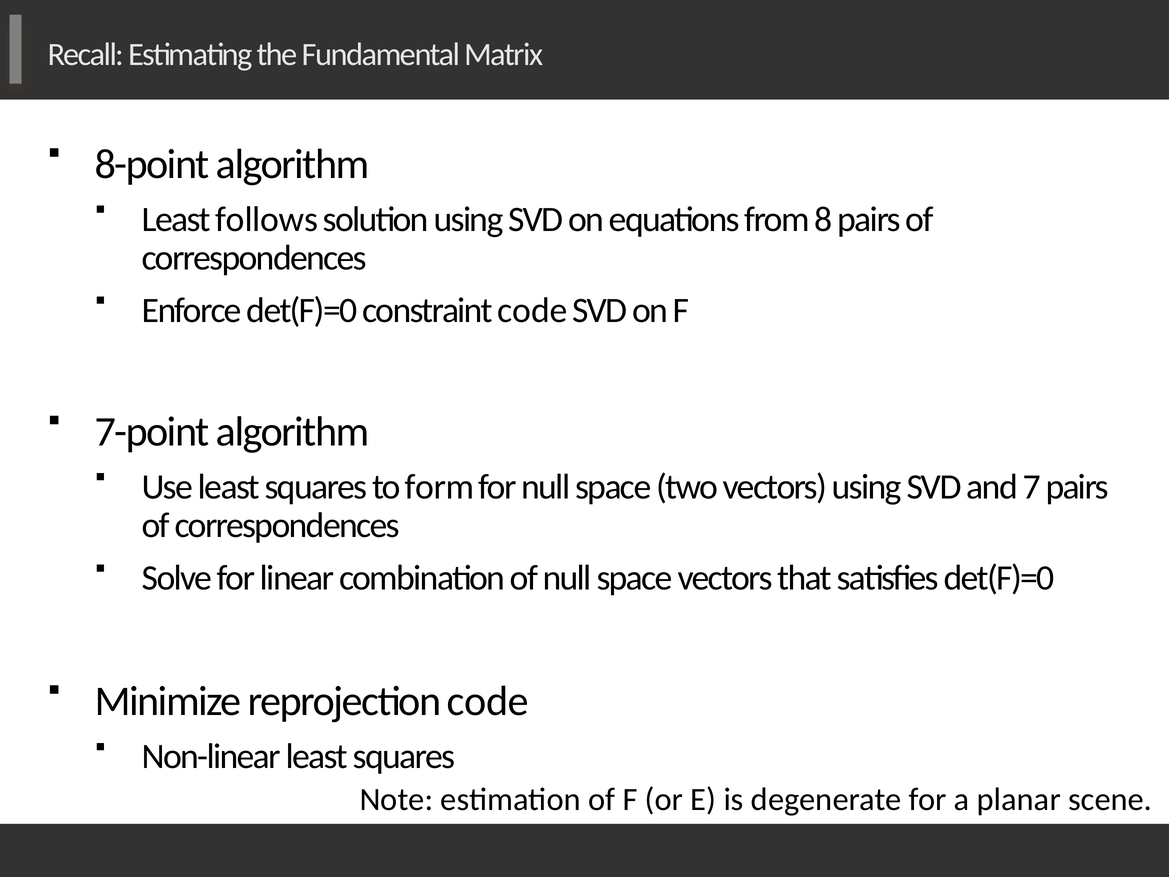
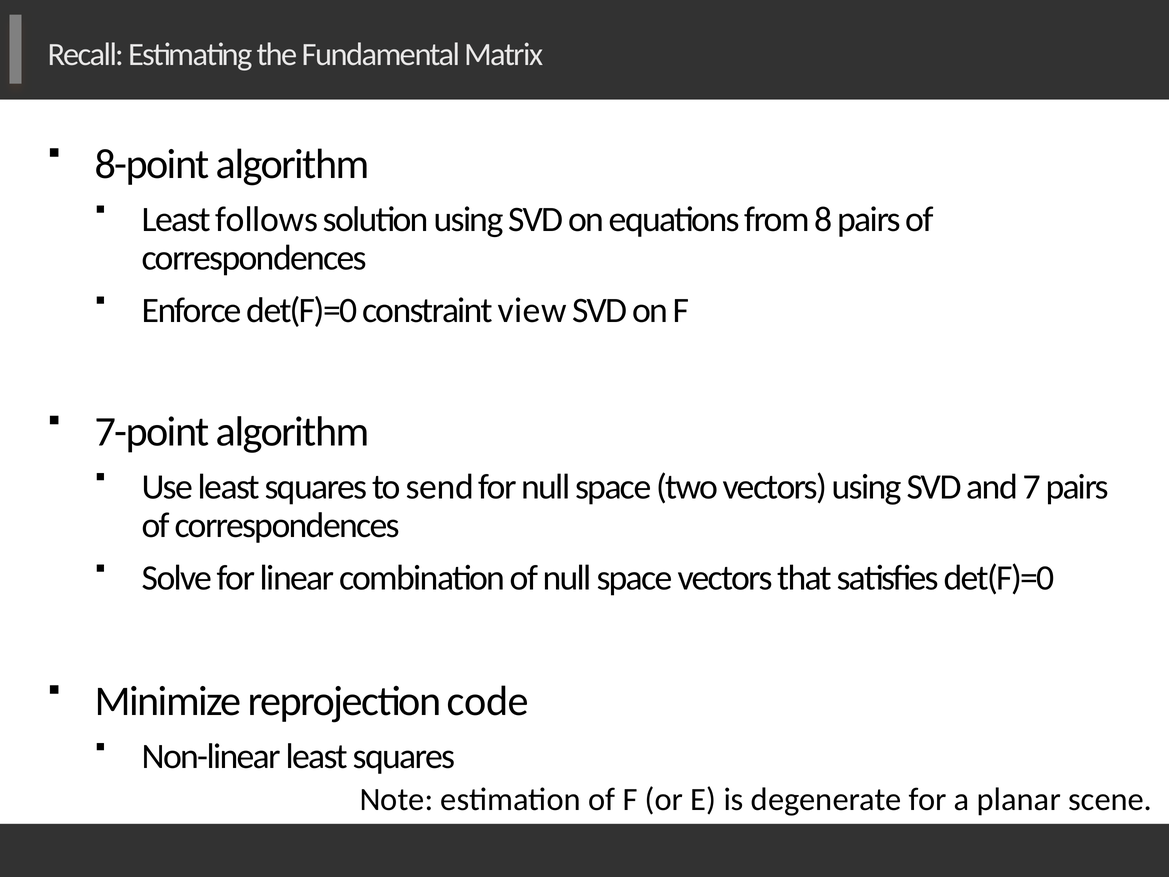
constraint code: code -> view
form: form -> send
